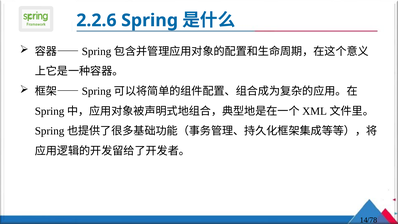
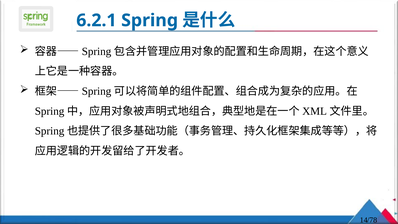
2.2.6: 2.2.6 -> 6.2.1
